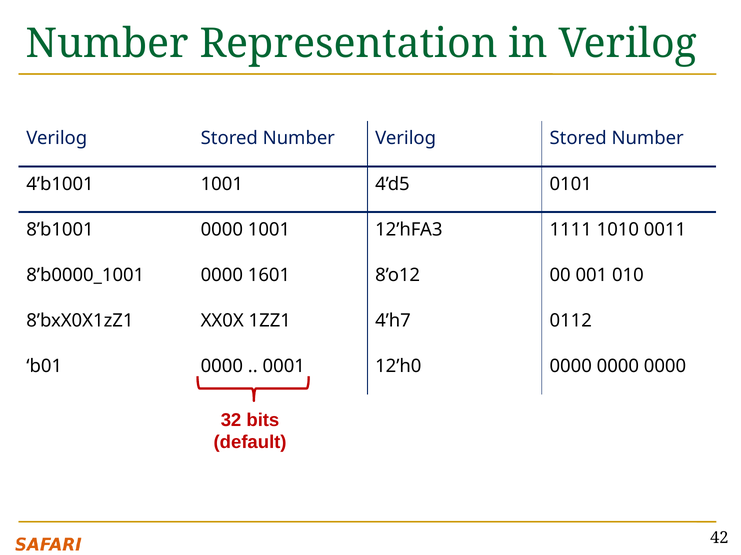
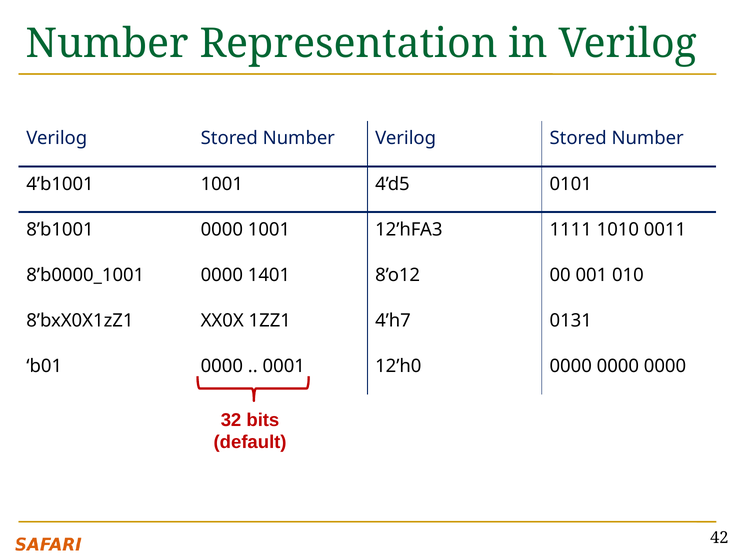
1601: 1601 -> 1401
0112: 0112 -> 0131
